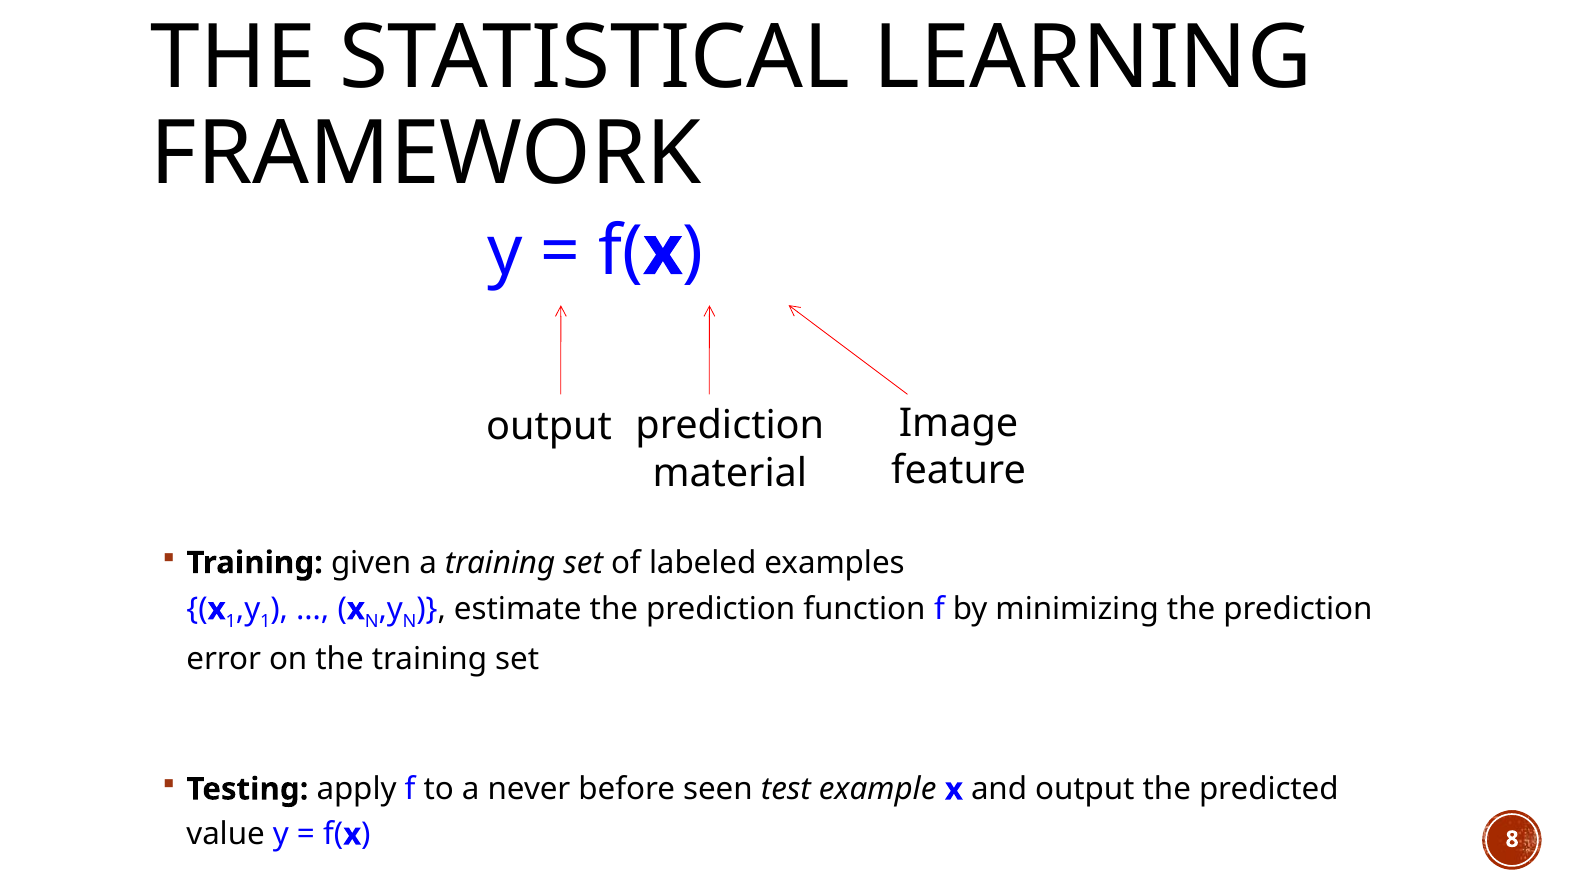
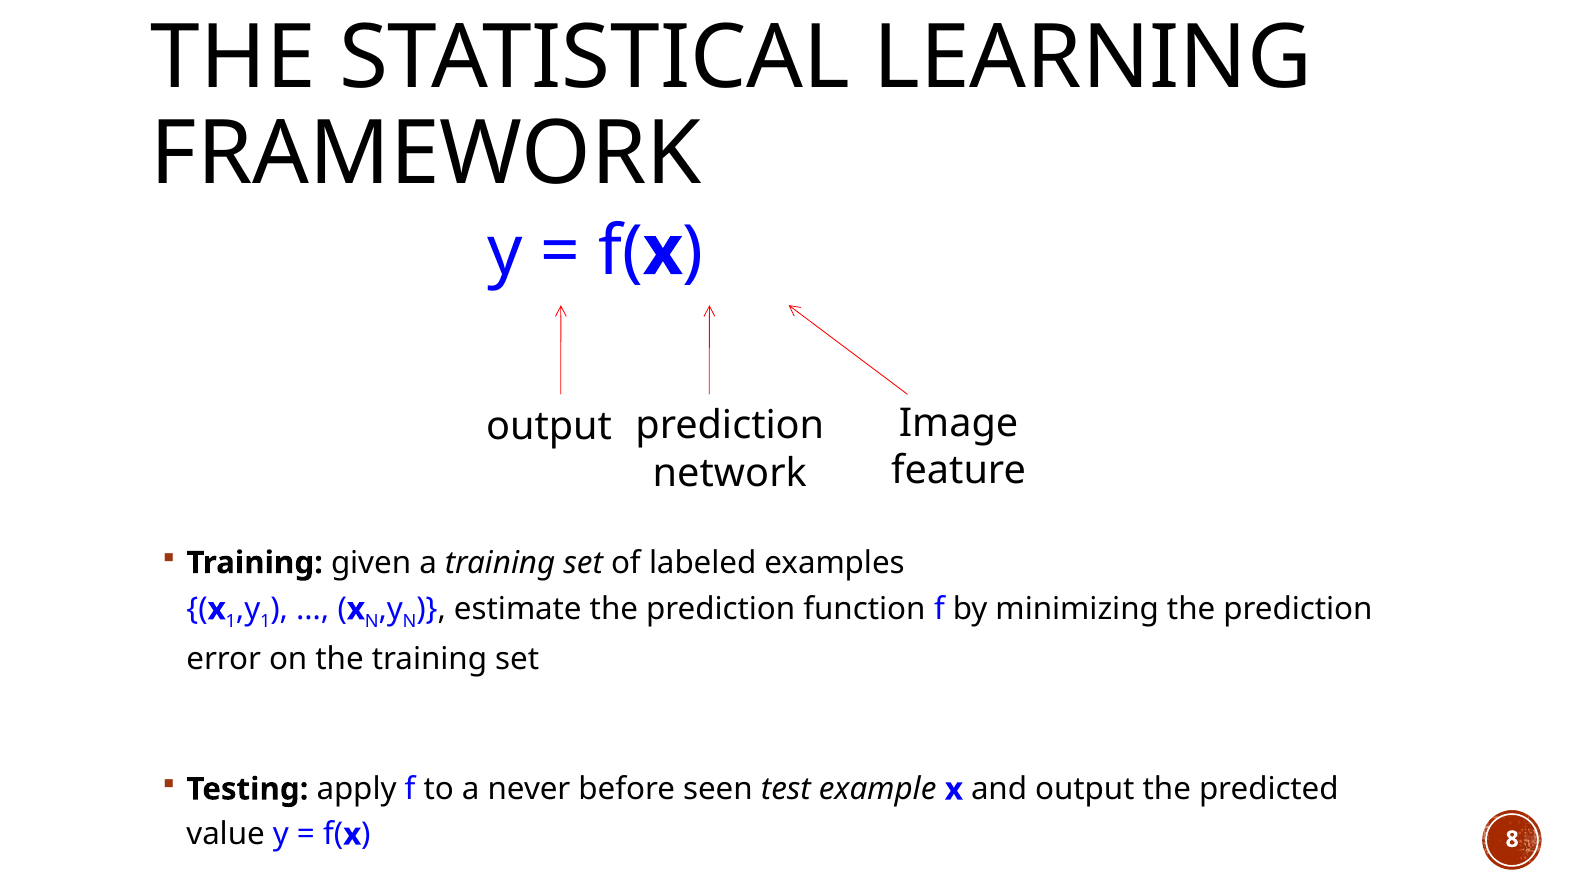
material: material -> network
